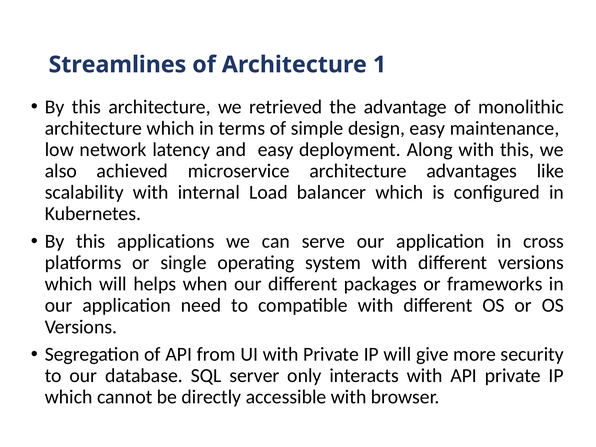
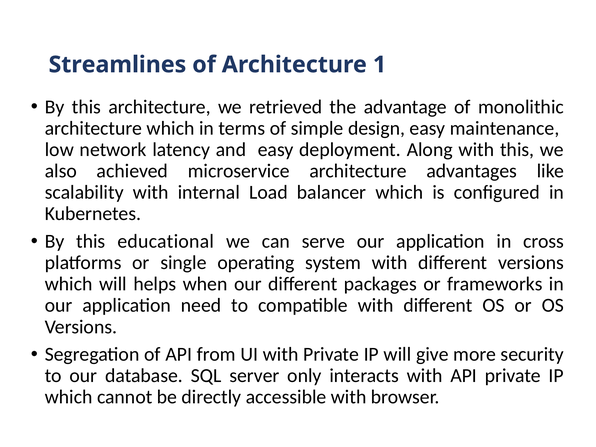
applications: applications -> educational
